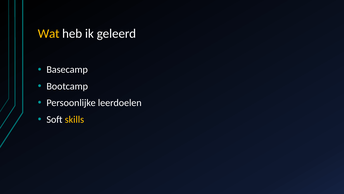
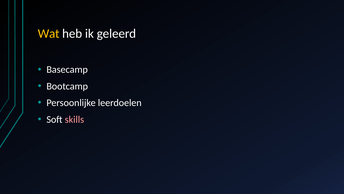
skills colour: yellow -> pink
